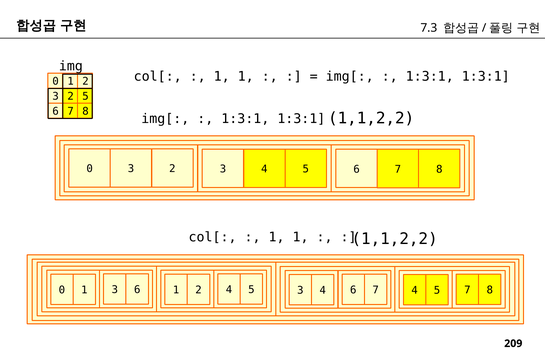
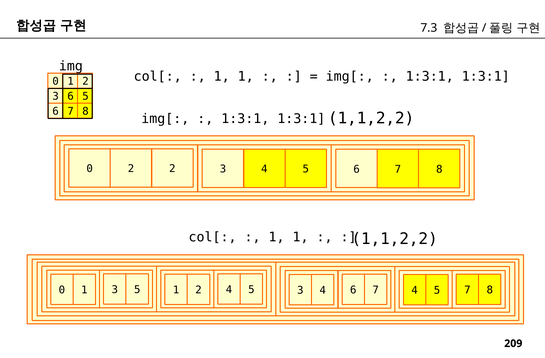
2 at (71, 96): 2 -> 6
0 3: 3 -> 2
3 6: 6 -> 5
